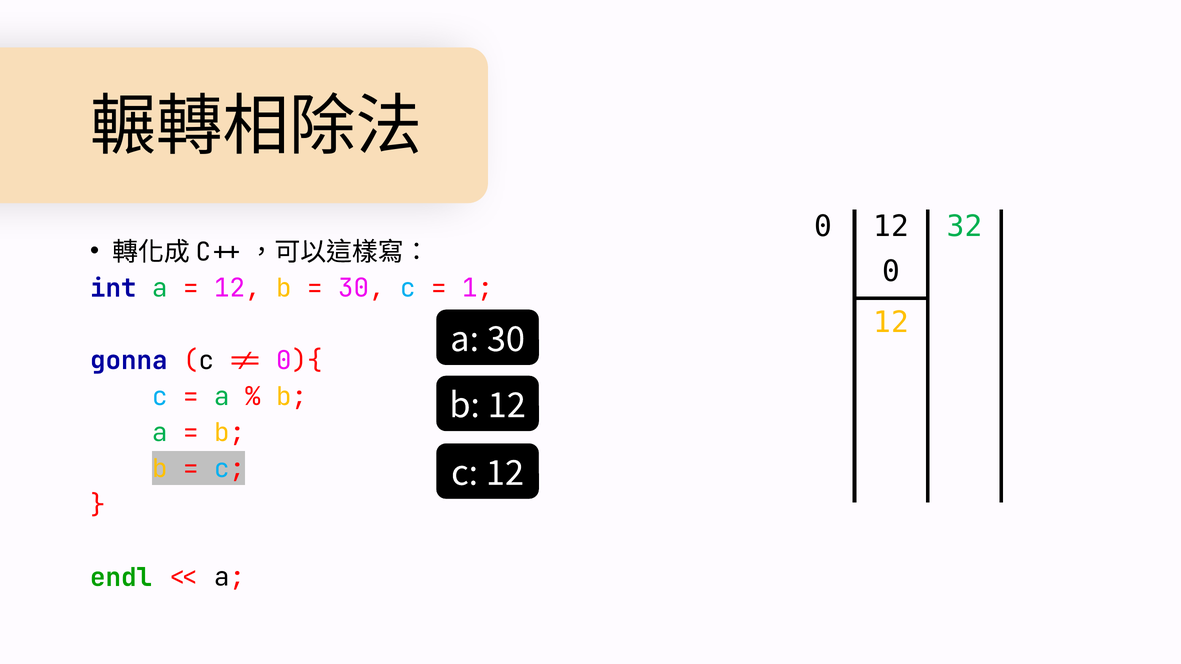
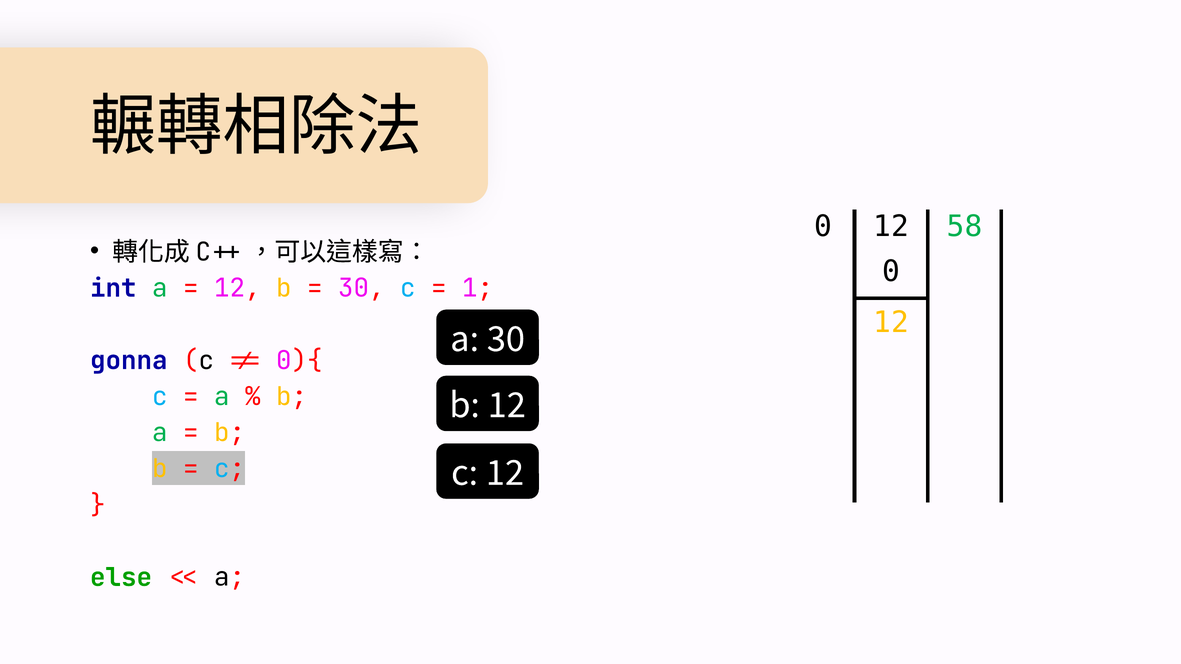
32: 32 -> 58
endl: endl -> else
